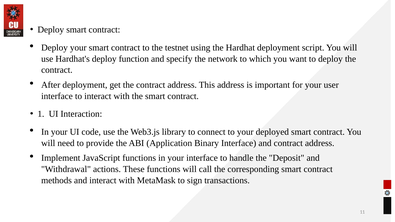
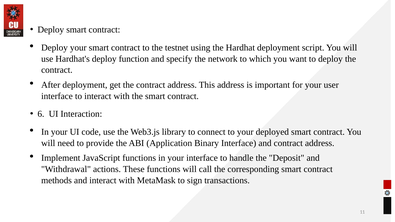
1: 1 -> 6
